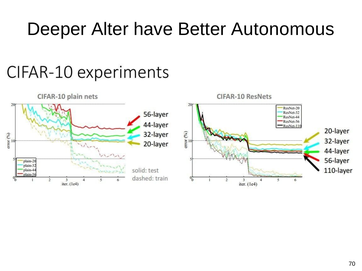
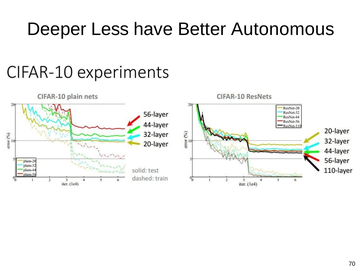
Alter: Alter -> Less
